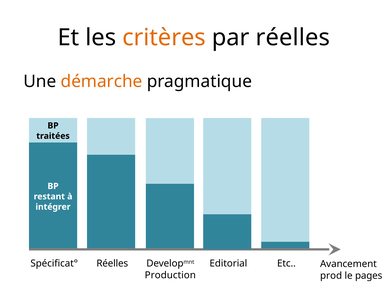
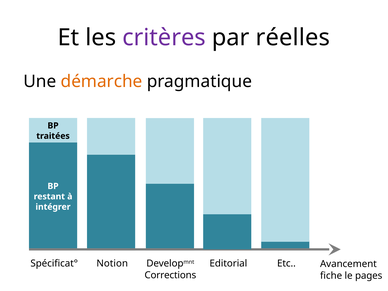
critères colour: orange -> purple
Spécificat° Réelles: Réelles -> Notion
Production: Production -> Corrections
prod: prod -> fiche
